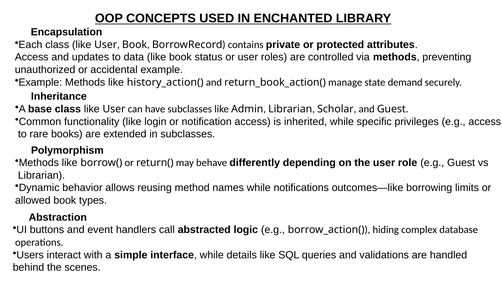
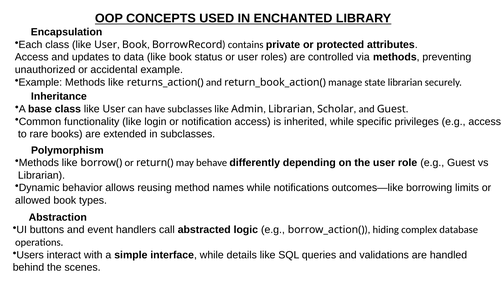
history_action(: history_action( -> returns_action(
state demand: demand -> librarian
